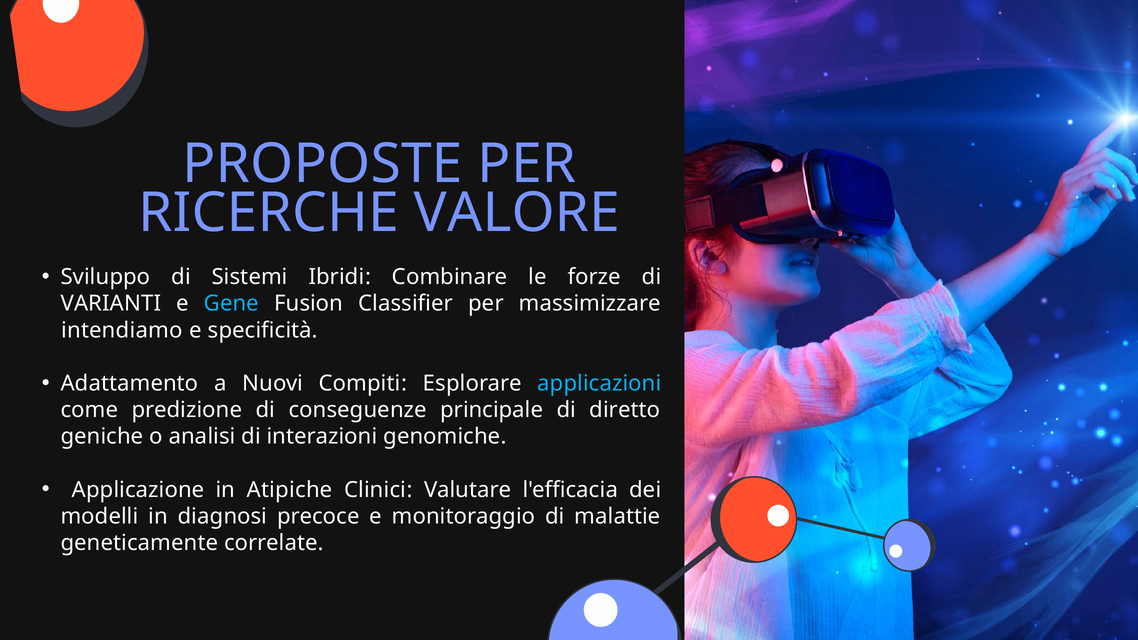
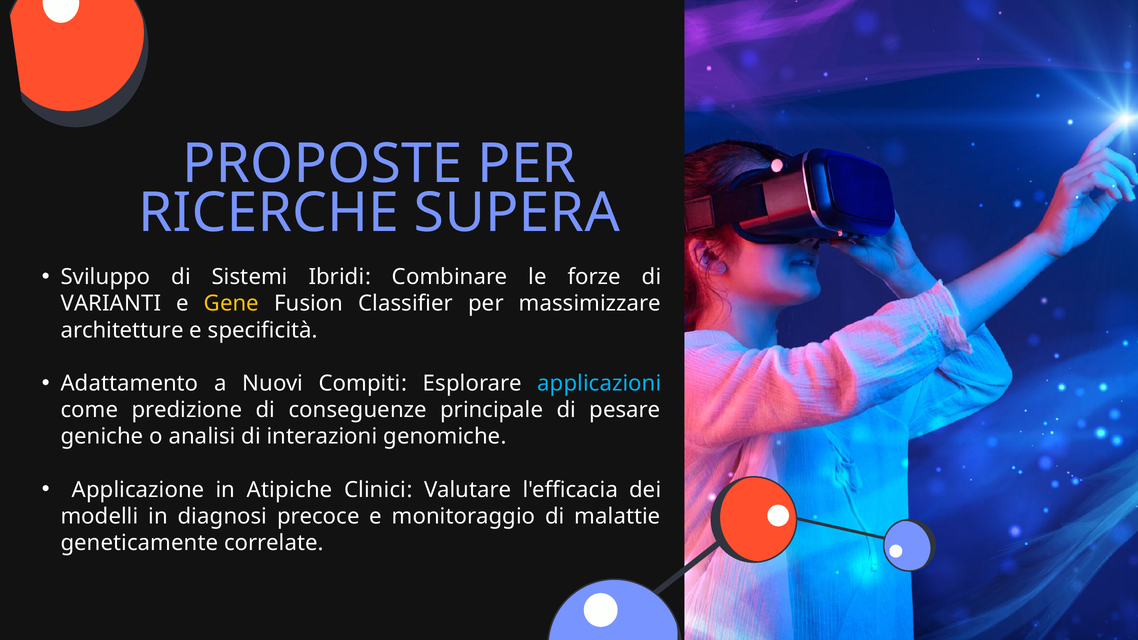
VALORE: VALORE -> SUPERA
Gene colour: light blue -> yellow
intendiamo: intendiamo -> architetture
diretto: diretto -> pesare
